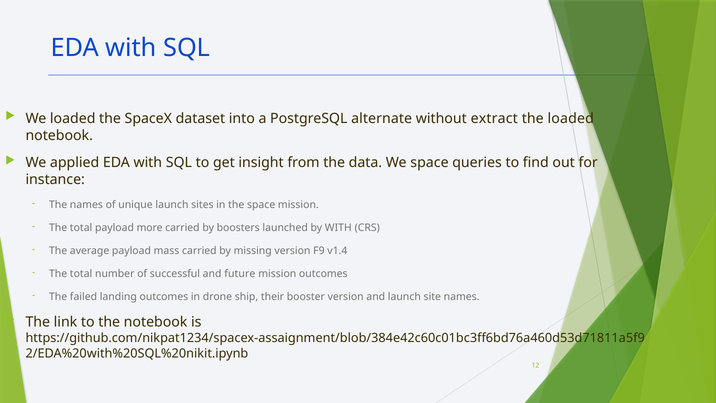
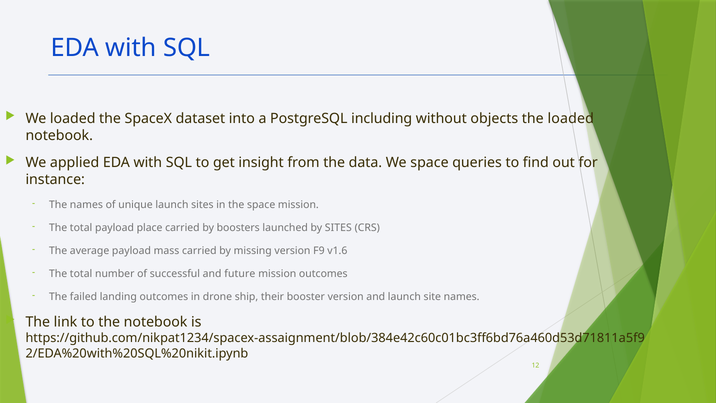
alternate: alternate -> including
extract: extract -> objects
more: more -> place
by WITH: WITH -> SITES
v1.4: v1.4 -> v1.6
